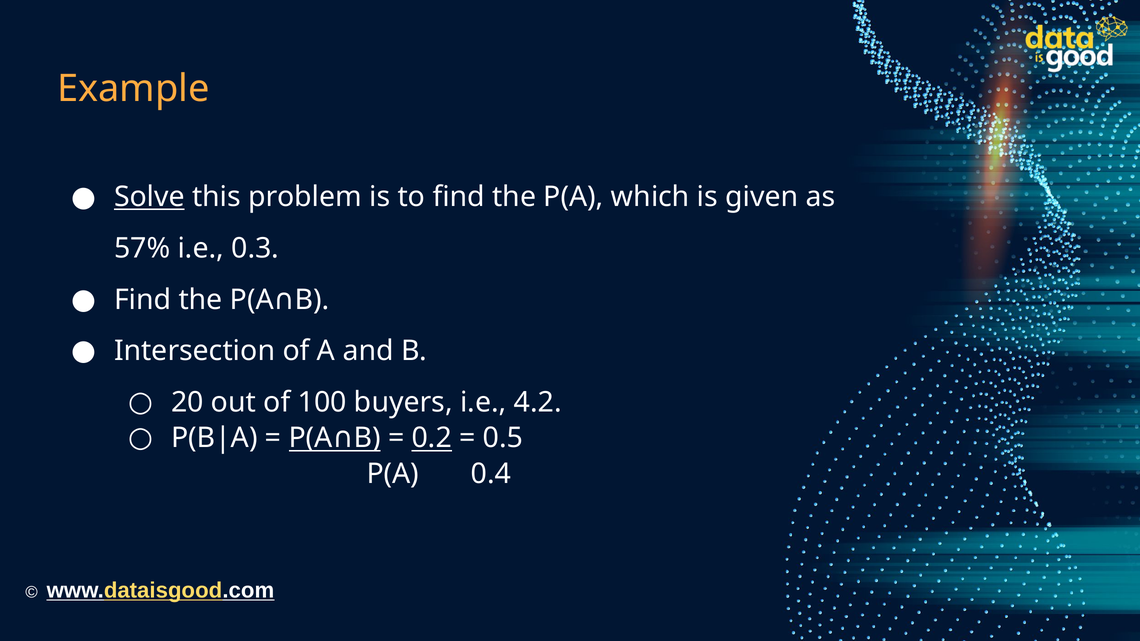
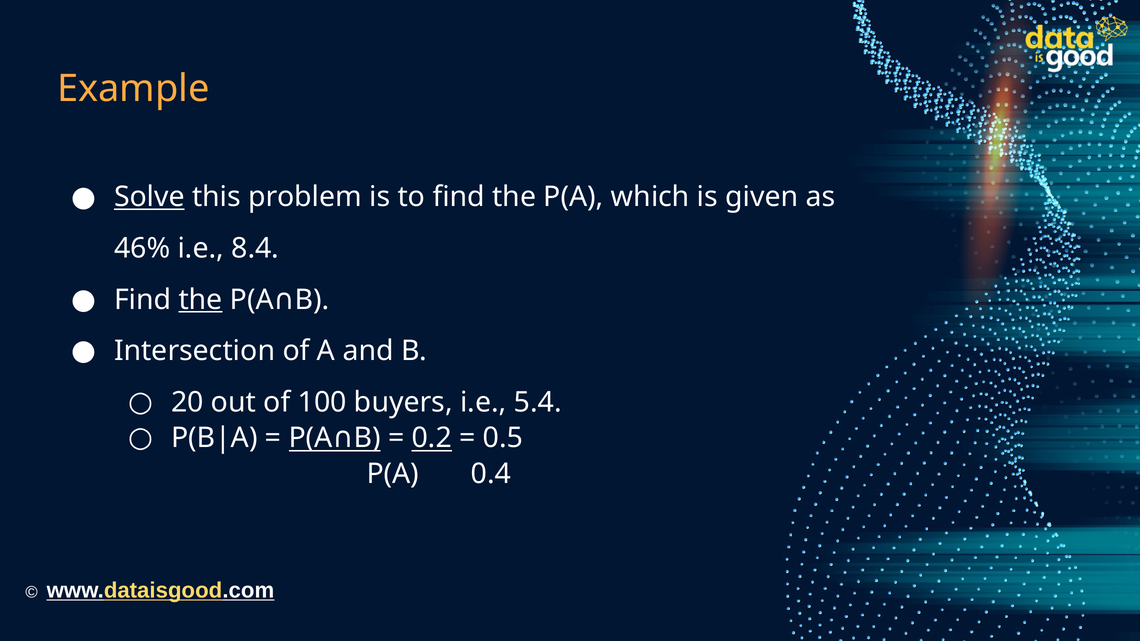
57%: 57% -> 46%
0.3: 0.3 -> 8.4
the at (201, 300) underline: none -> present
4.2: 4.2 -> 5.4
